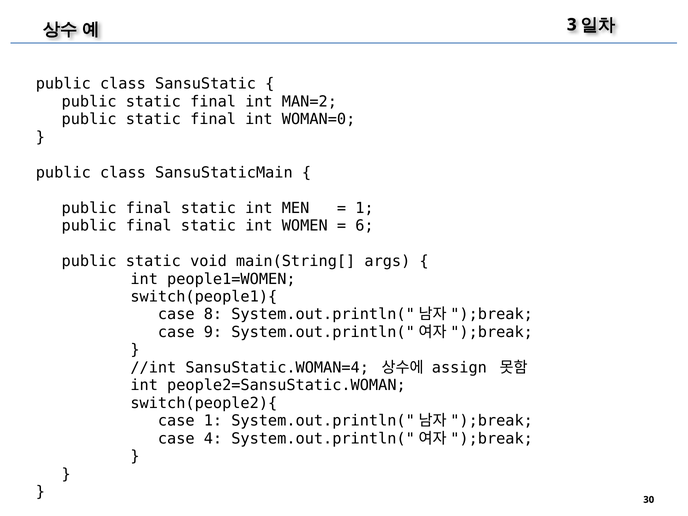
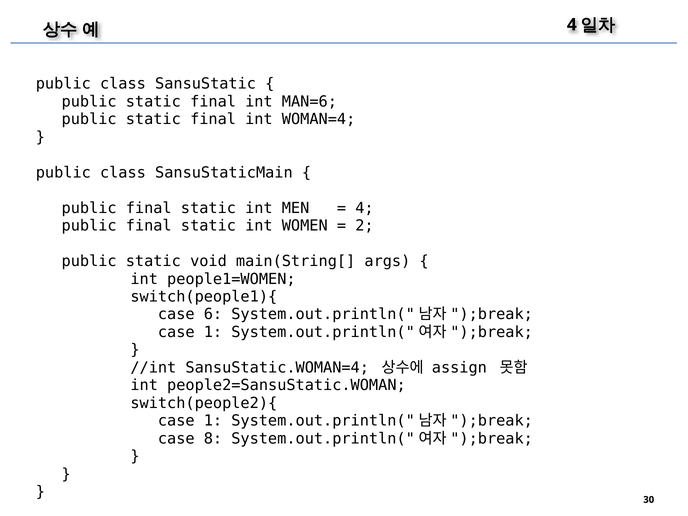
3 at (572, 25): 3 -> 4
MAN=2: MAN=2 -> MAN=6
WOMAN=0: WOMAN=0 -> WOMAN=4
1 at (364, 208): 1 -> 4
6: 6 -> 2
8: 8 -> 6
9 at (213, 332): 9 -> 1
4: 4 -> 8
